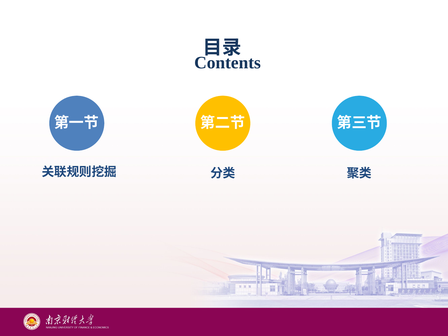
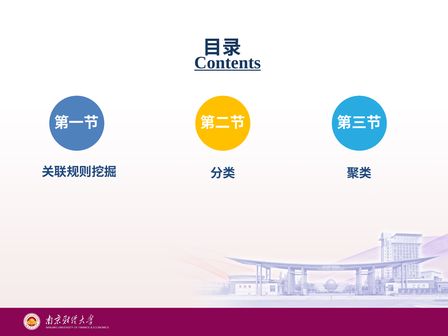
Contents underline: none -> present
